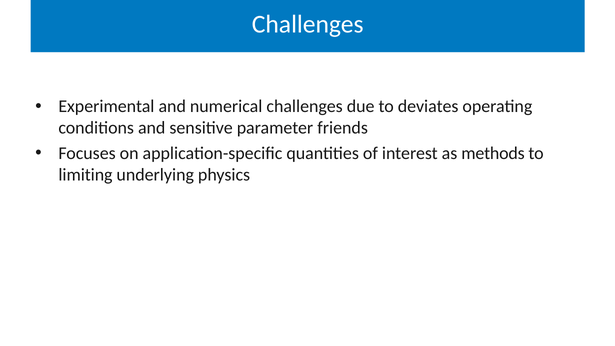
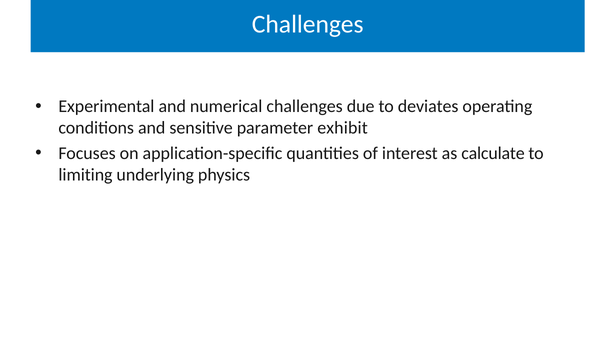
friends: friends -> exhibit
methods: methods -> calculate
